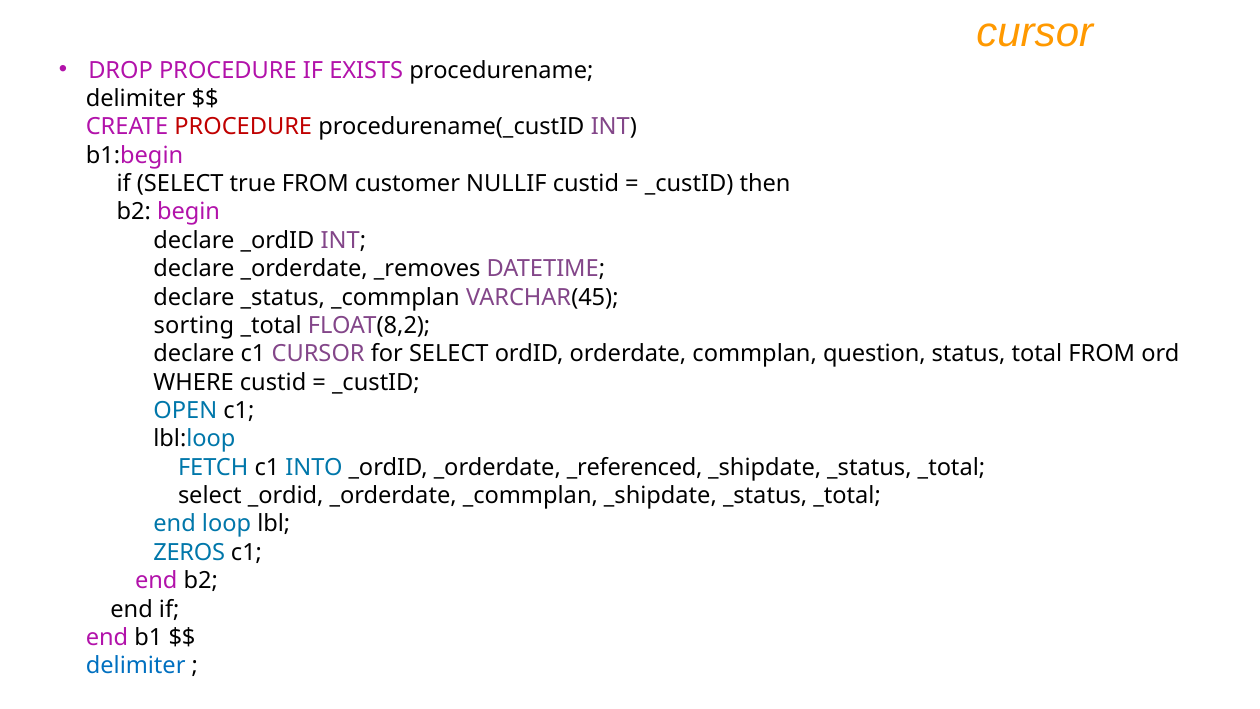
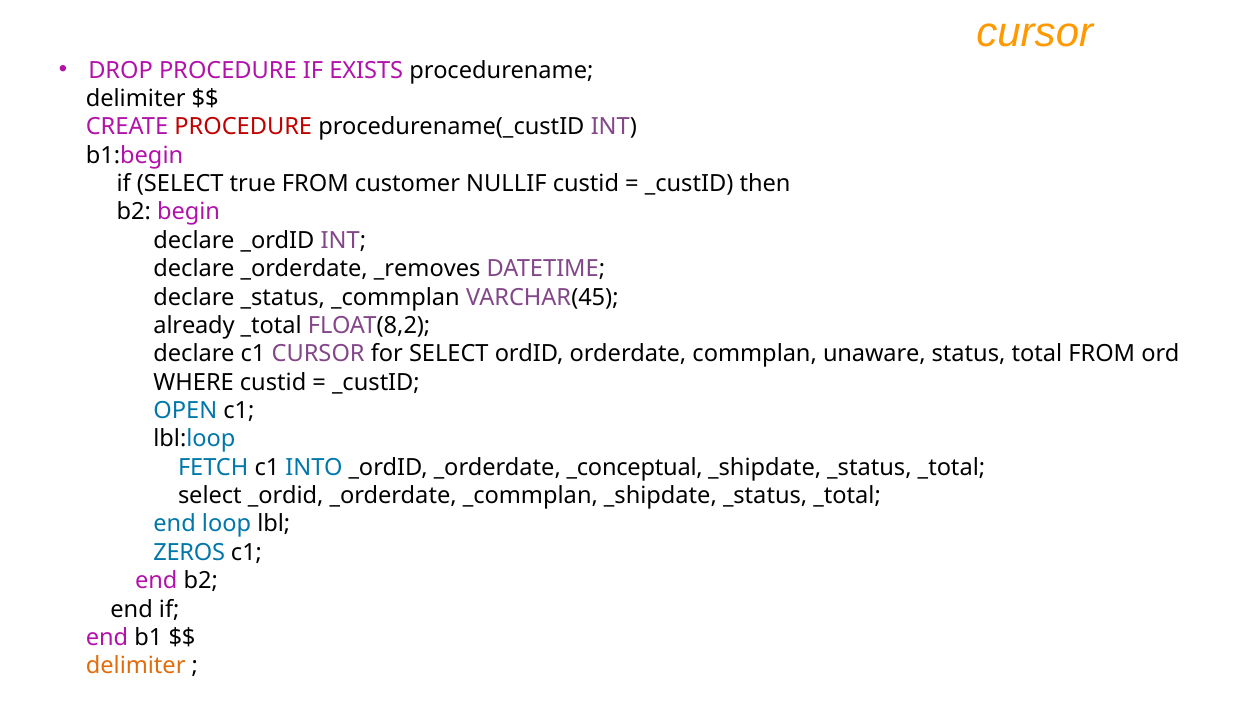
sorting: sorting -> already
question: question -> unaware
_referenced: _referenced -> _conceptual
delimiter at (136, 666) colour: blue -> orange
